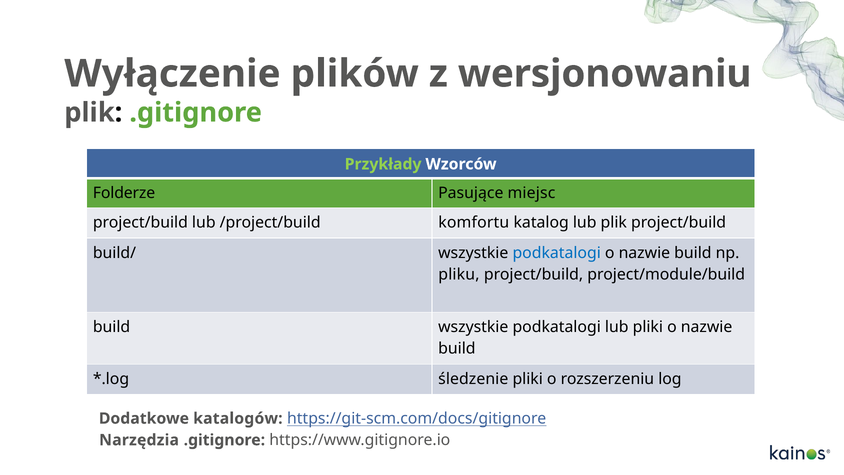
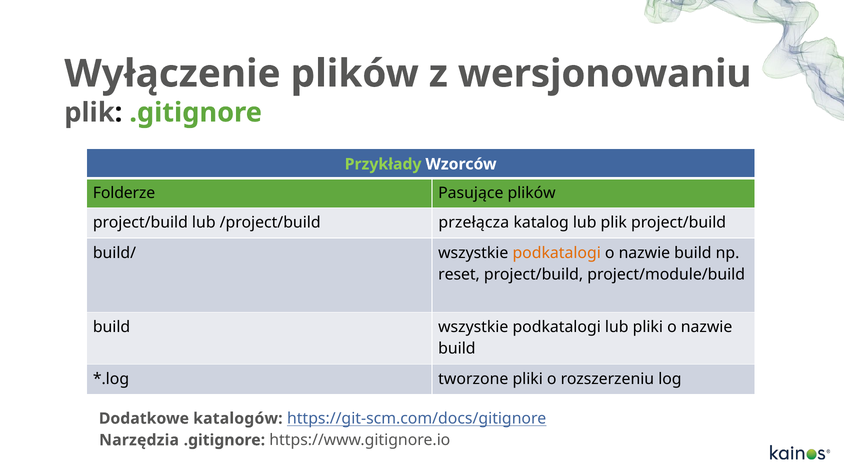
Pasujące miejsc: miejsc -> plików
komfortu: komfortu -> przełącza
podkatalogi at (557, 253) colour: blue -> orange
pliku: pliku -> reset
śledzenie: śledzenie -> tworzone
